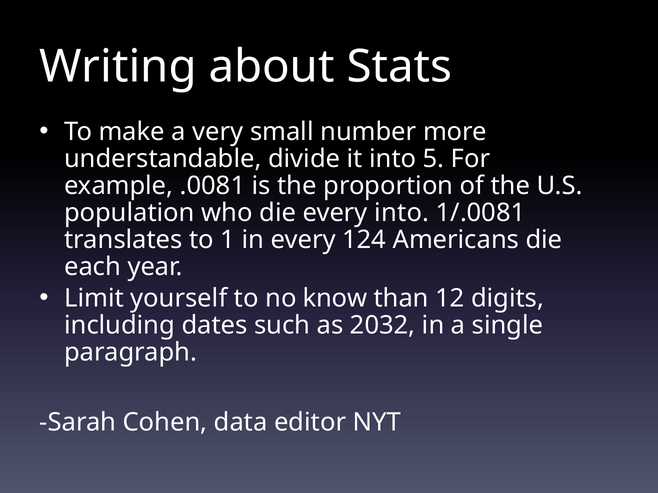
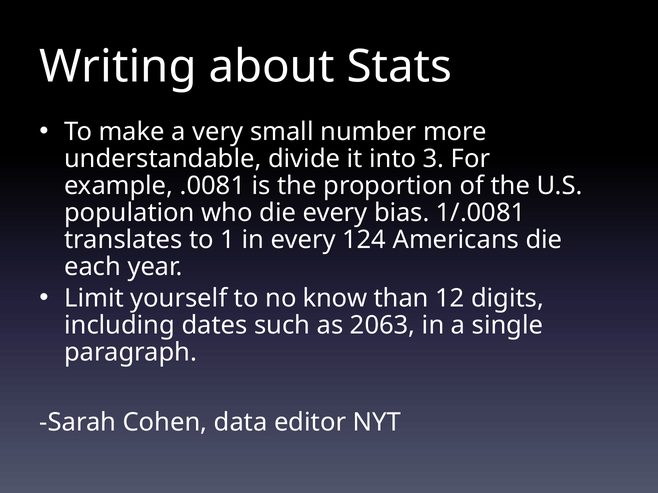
5: 5 -> 3
every into: into -> bias
2032: 2032 -> 2063
